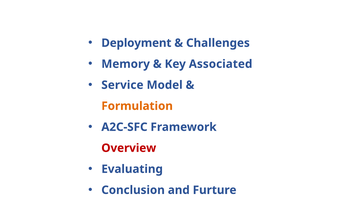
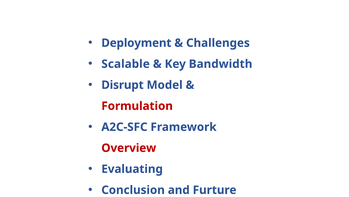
Memory: Memory -> Scalable
Associated: Associated -> Bandwidth
Service: Service -> Disrupt
Formulation colour: orange -> red
